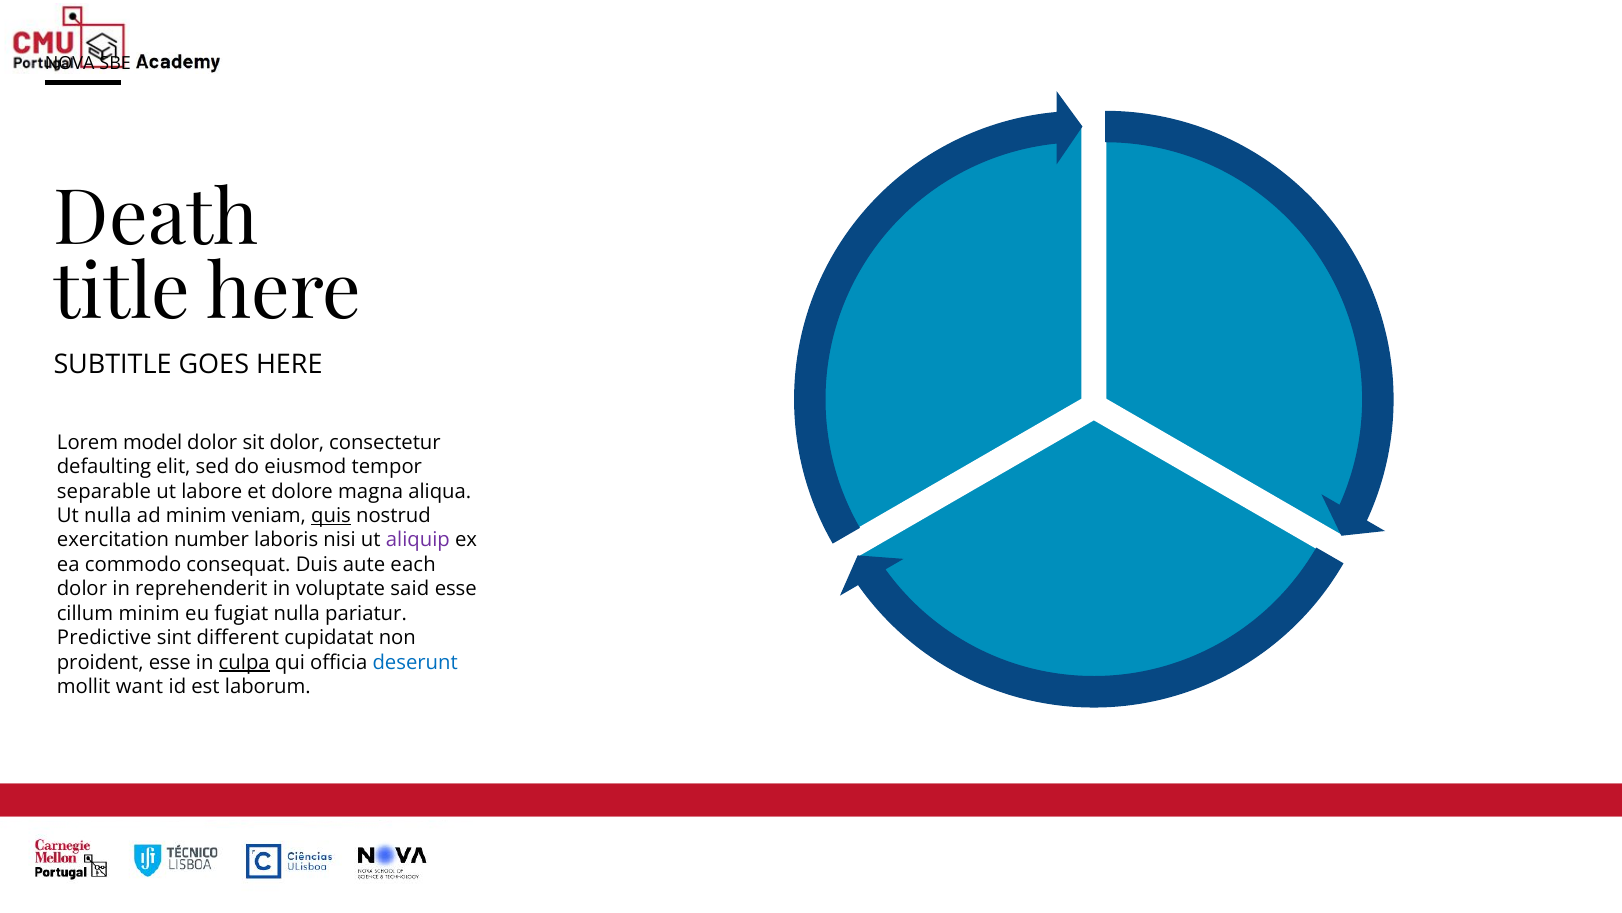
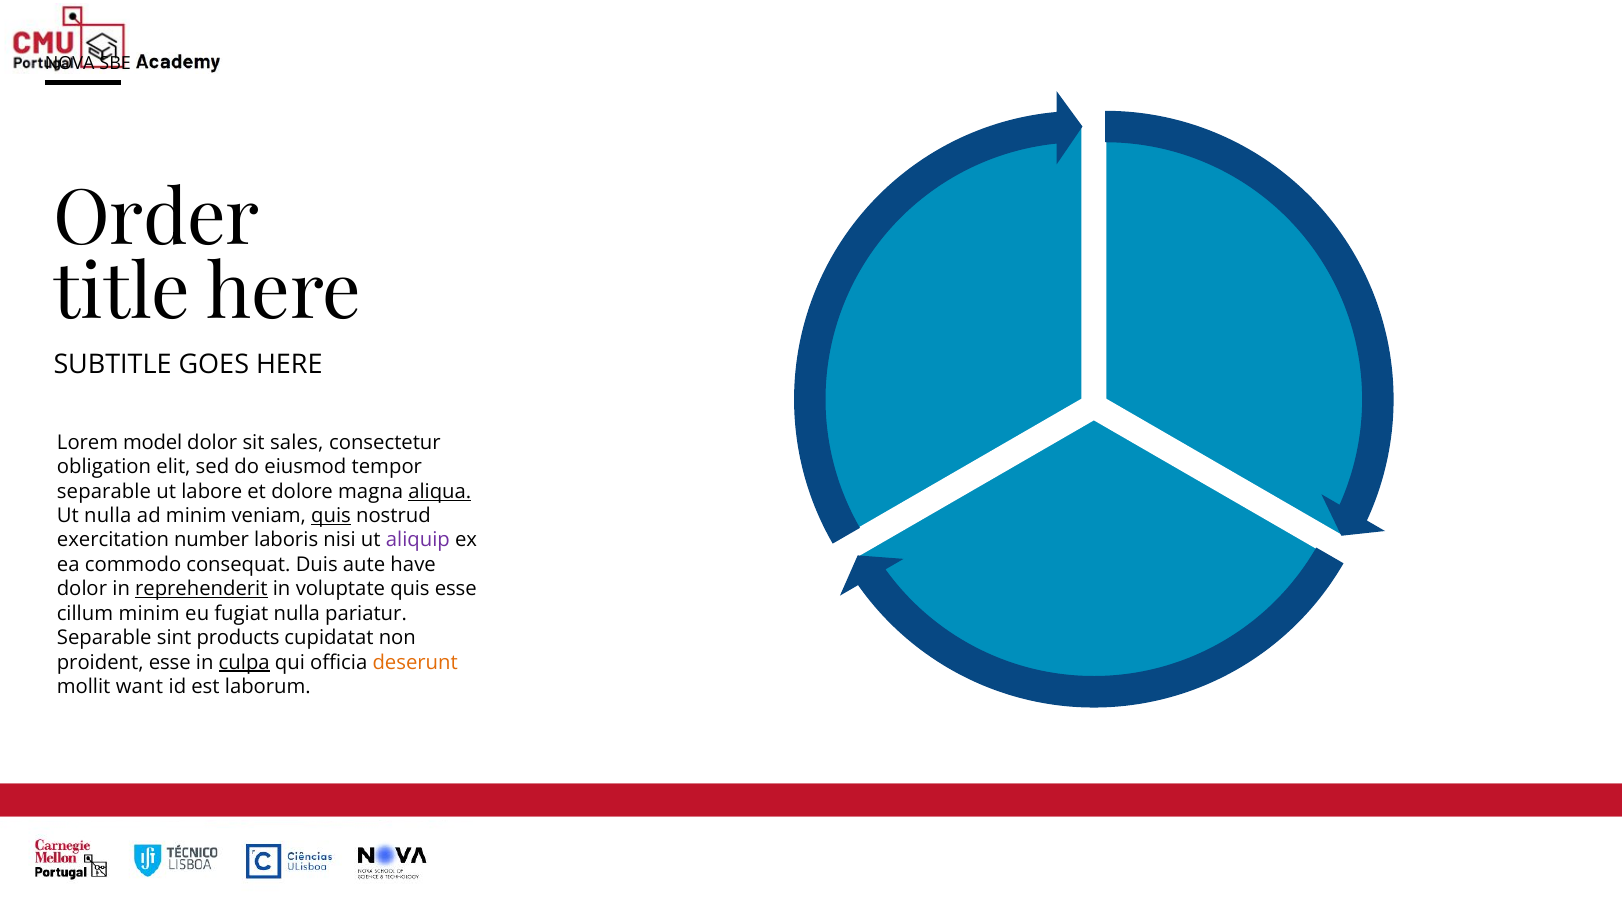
Death: Death -> Order
sit dolor: dolor -> sales
defaulting: defaulting -> obligation
aliqua underline: none -> present
each: each -> have
reprehenderit underline: none -> present
voluptate said: said -> quis
Predictive at (104, 638): Predictive -> Separable
different: different -> products
deserunt colour: blue -> orange
